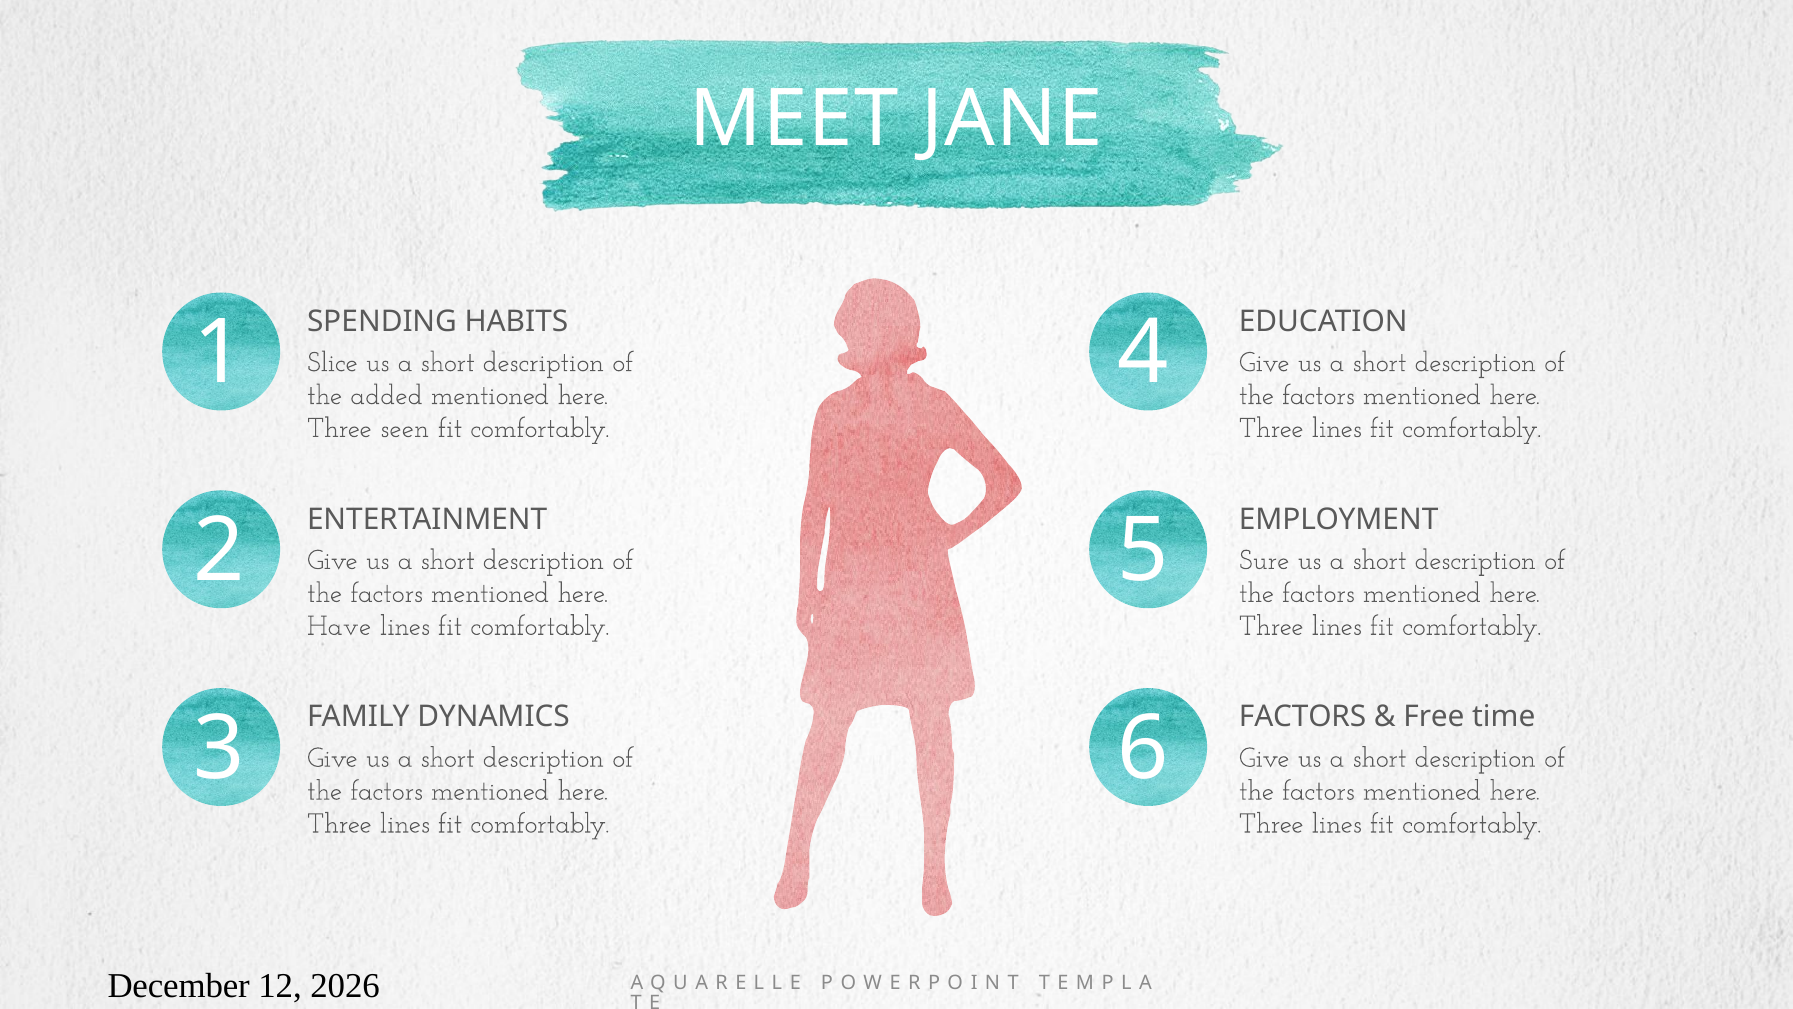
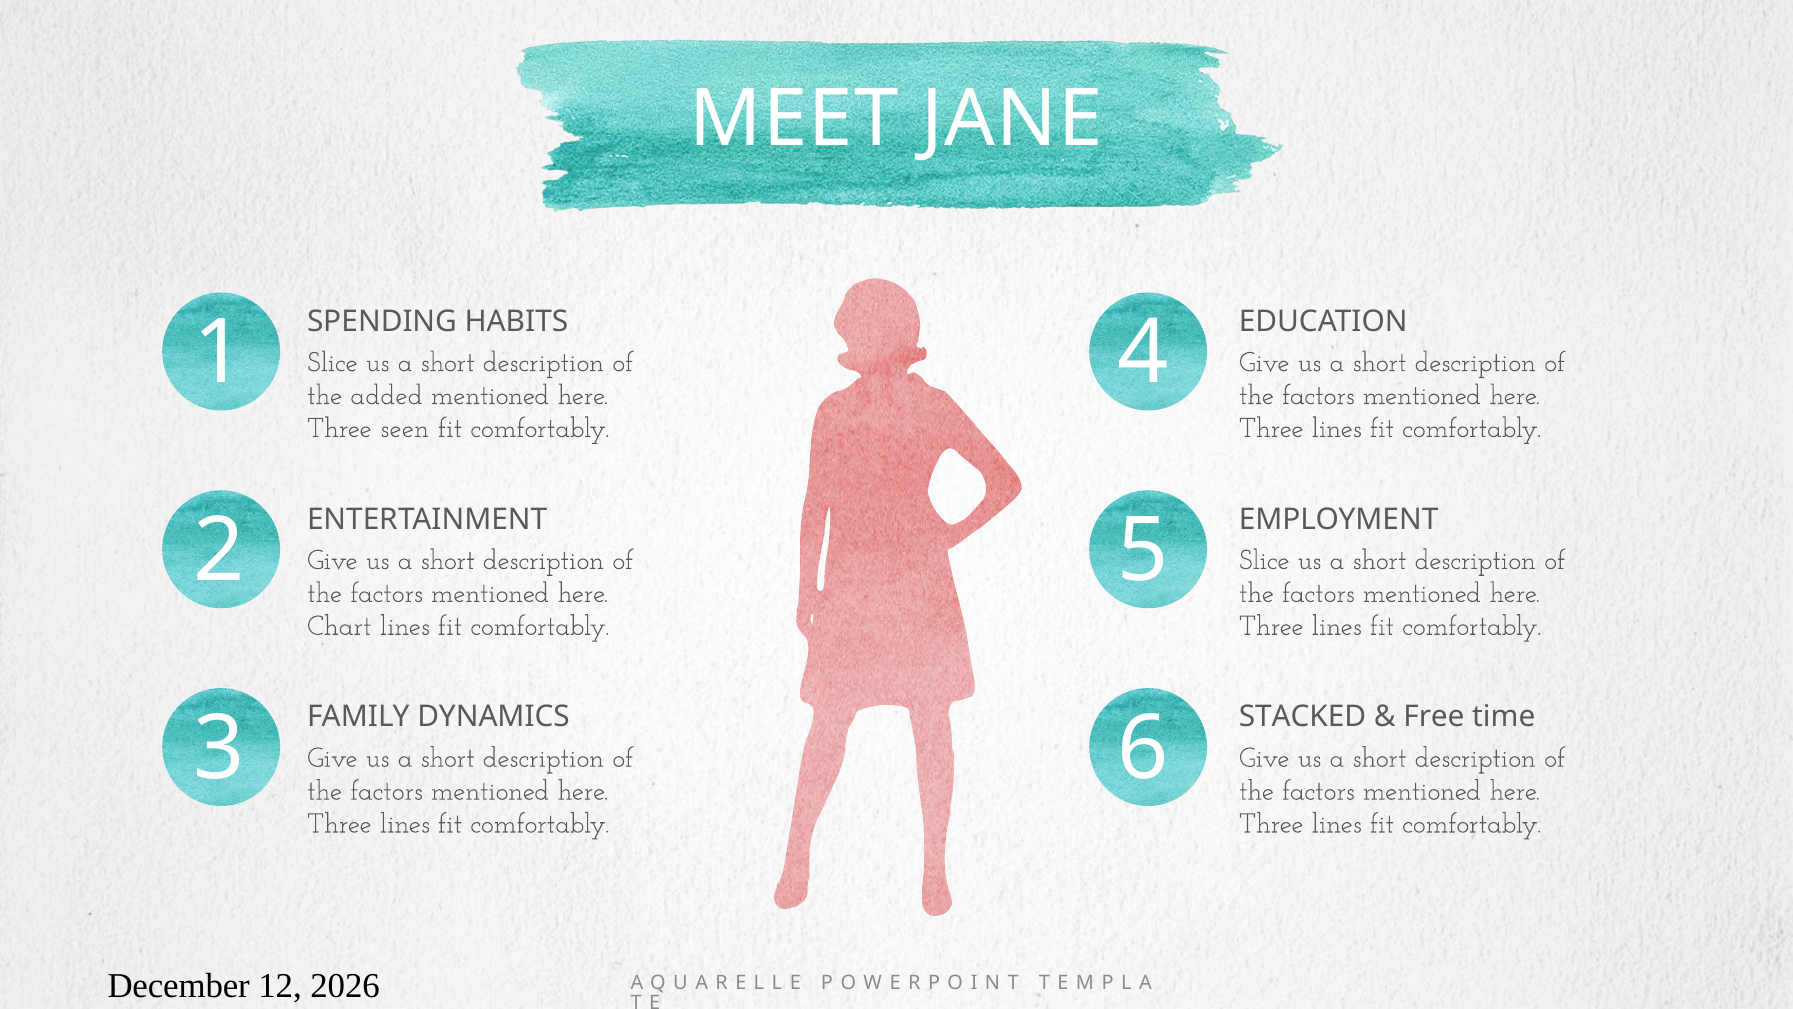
Sure at (1264, 560): Sure -> Slice
Have: Have -> Chart
FACTORS at (1303, 717): FACTORS -> STACKED
